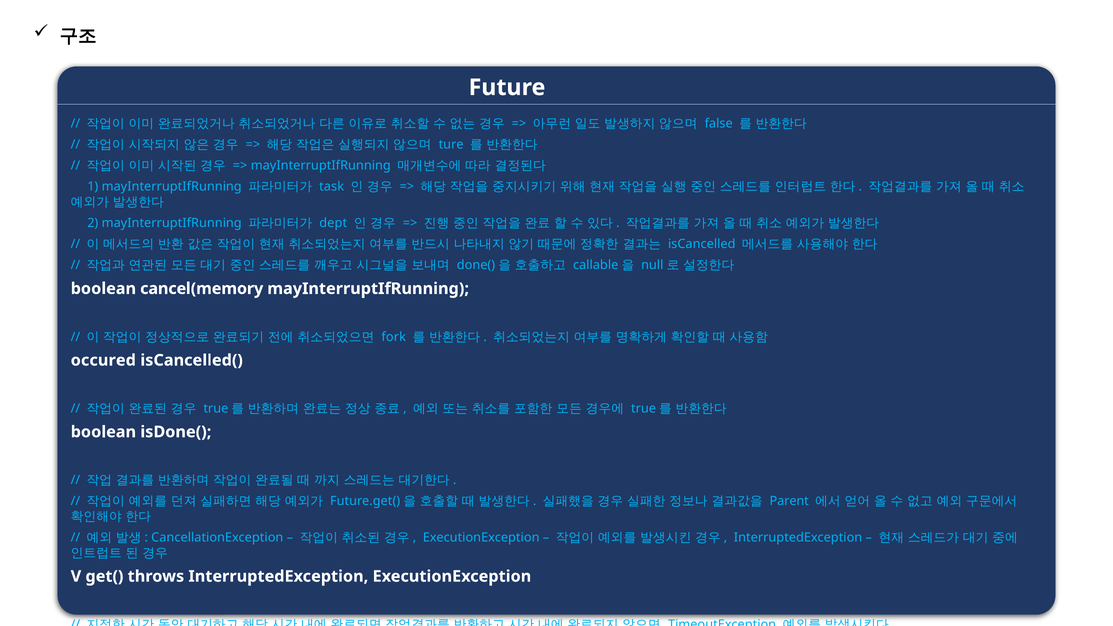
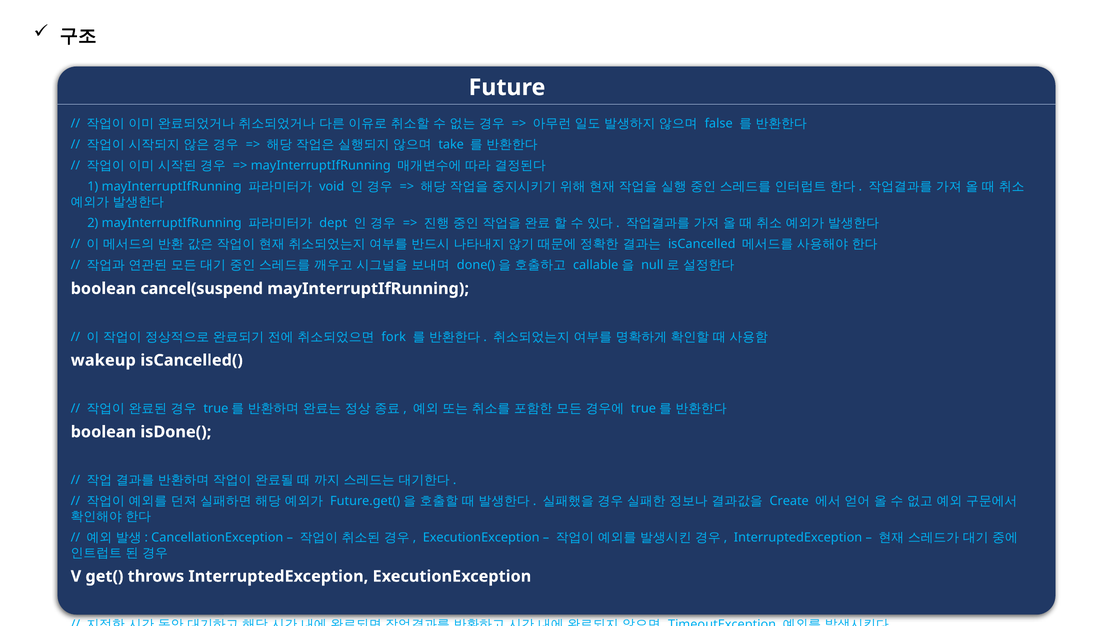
ture: ture -> take
task: task -> void
cancel(memory: cancel(memory -> cancel(suspend
occured: occured -> wakeup
Parent: Parent -> Create
